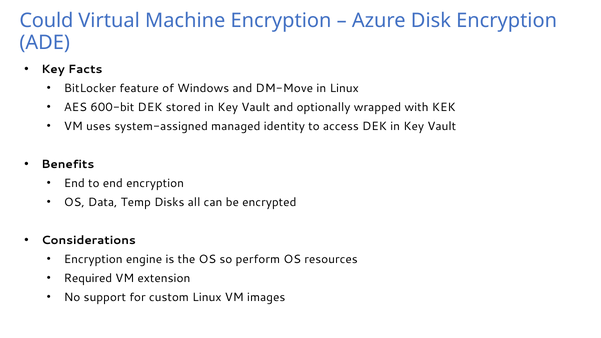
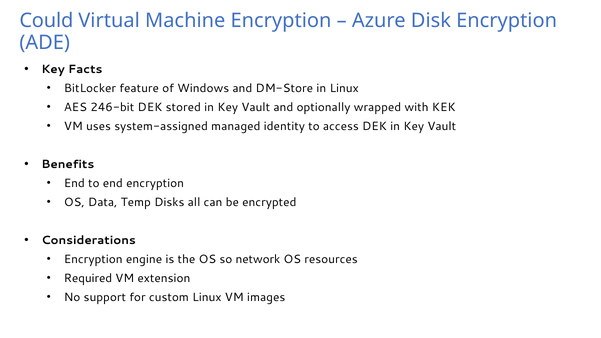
DM-Move: DM-Move -> DM-Store
600-bit: 600-bit -> 246-bit
perform: perform -> network
